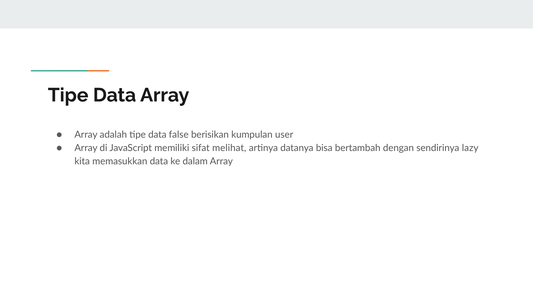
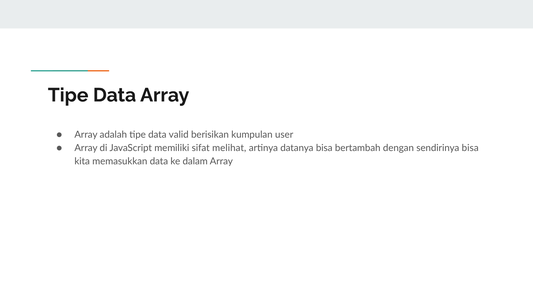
false: false -> valid
sendirinya lazy: lazy -> bisa
